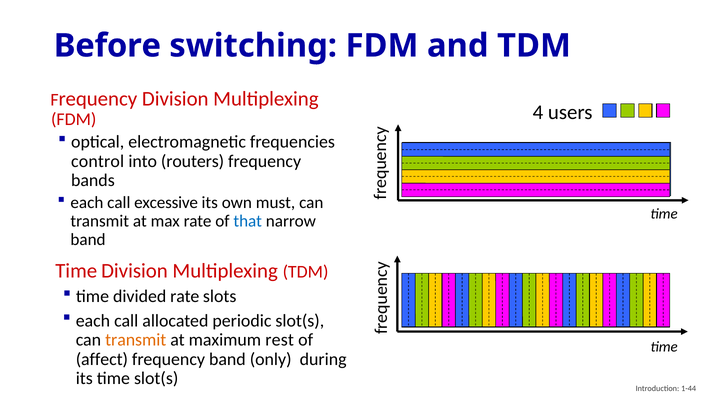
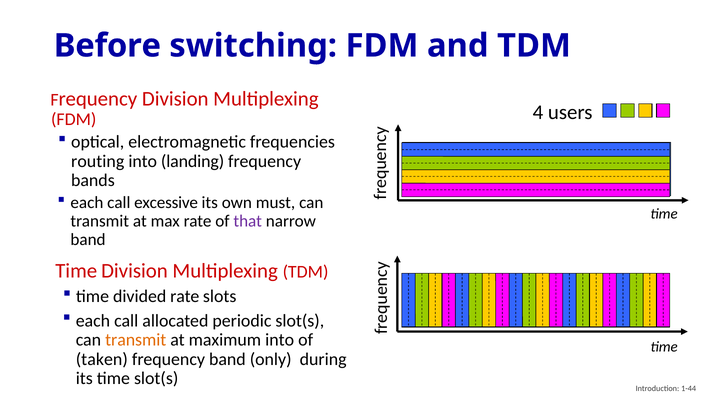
control: control -> routing
routers: routers -> landing
that colour: blue -> purple
maximum rest: rest -> into
affect: affect -> taken
